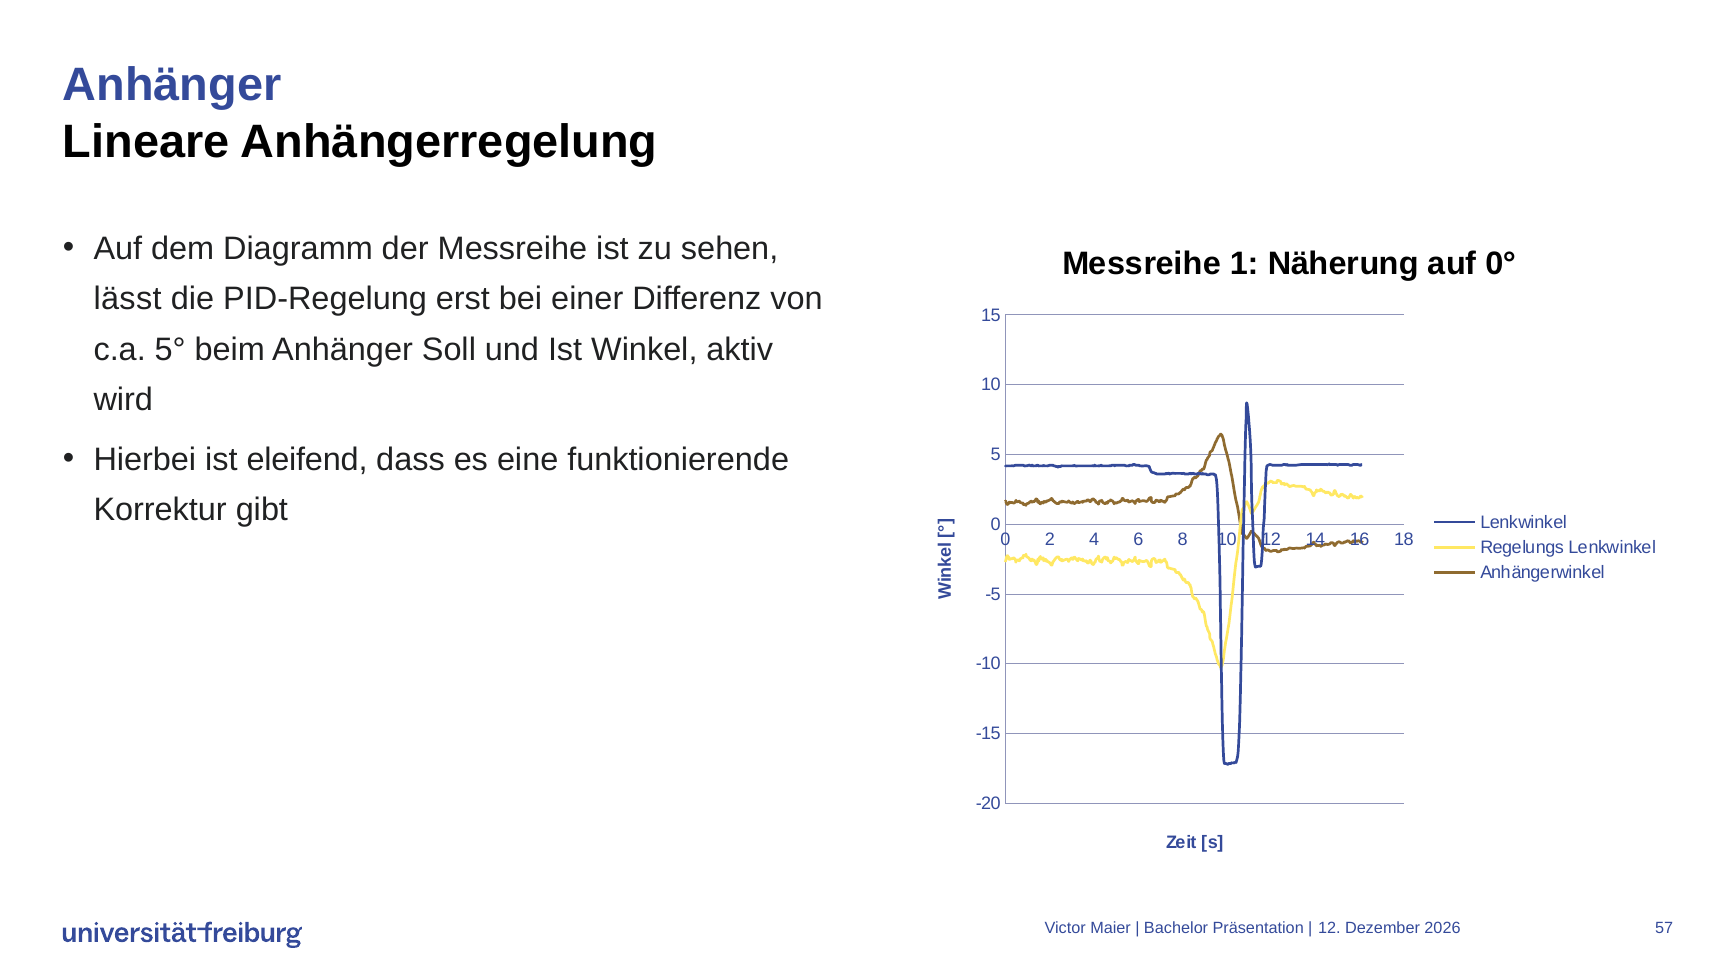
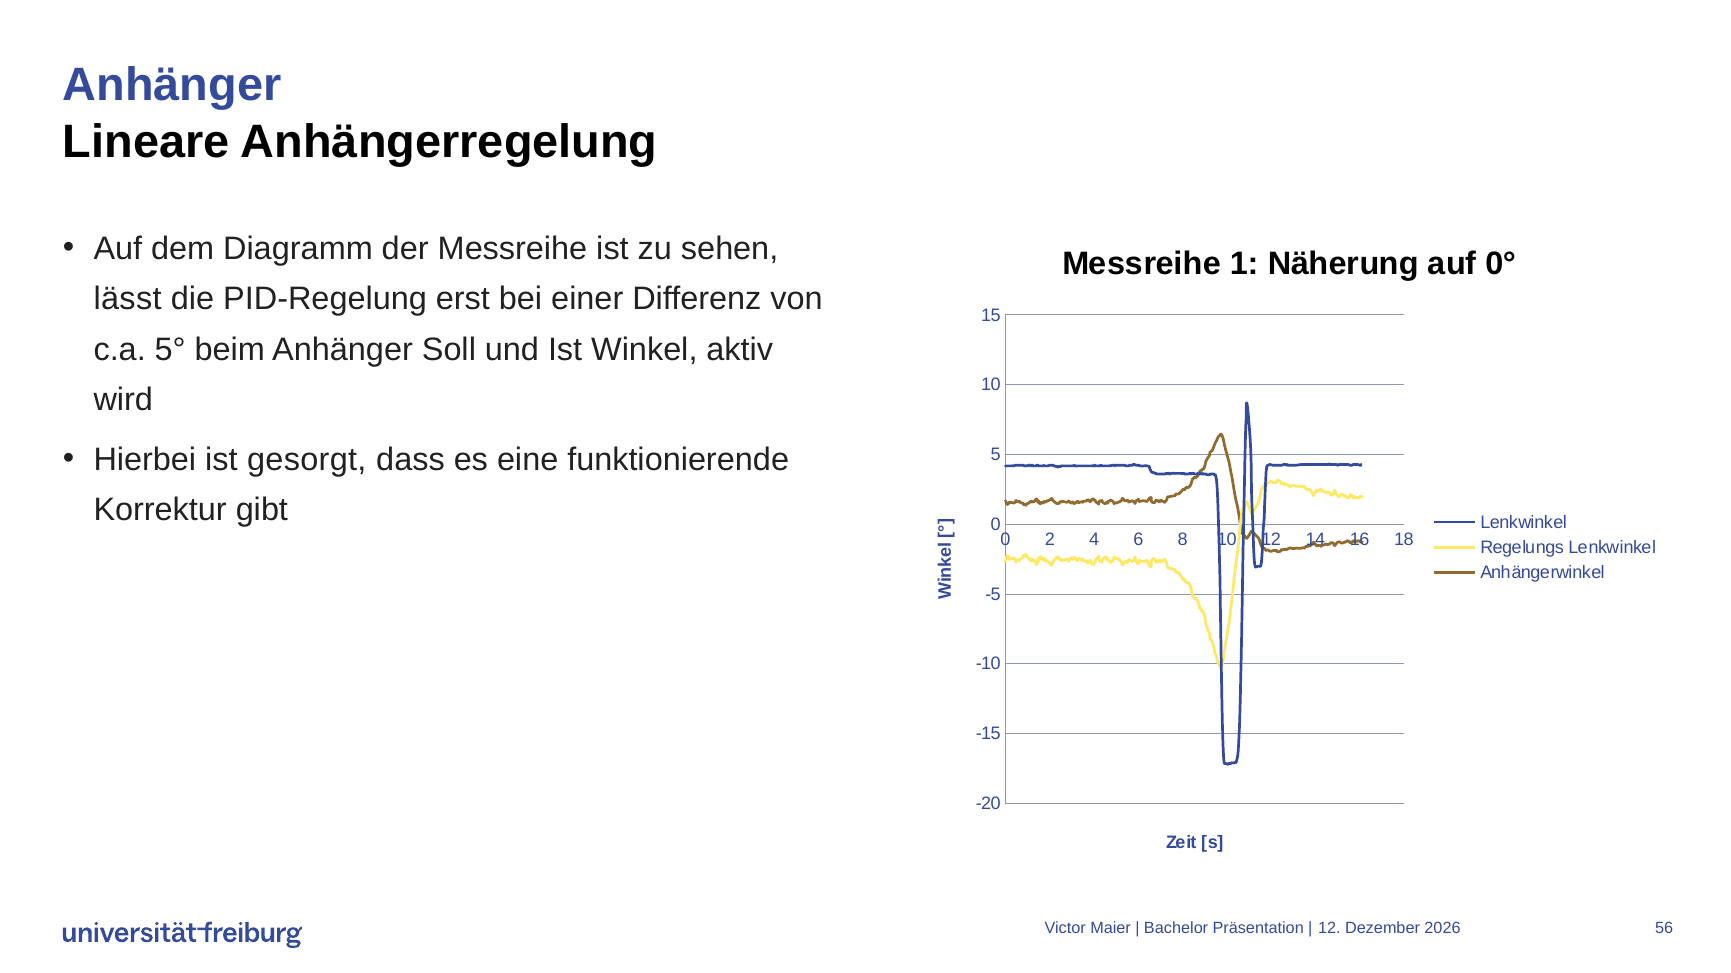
eleifend: eleifend -> gesorgt
57: 57 -> 56
